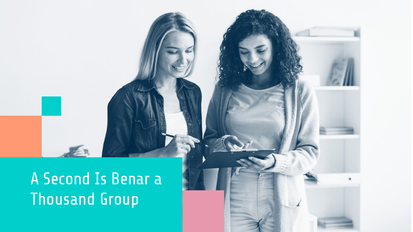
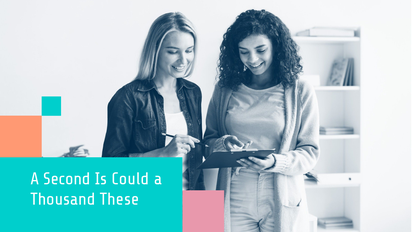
Benar: Benar -> Could
Group: Group -> These
